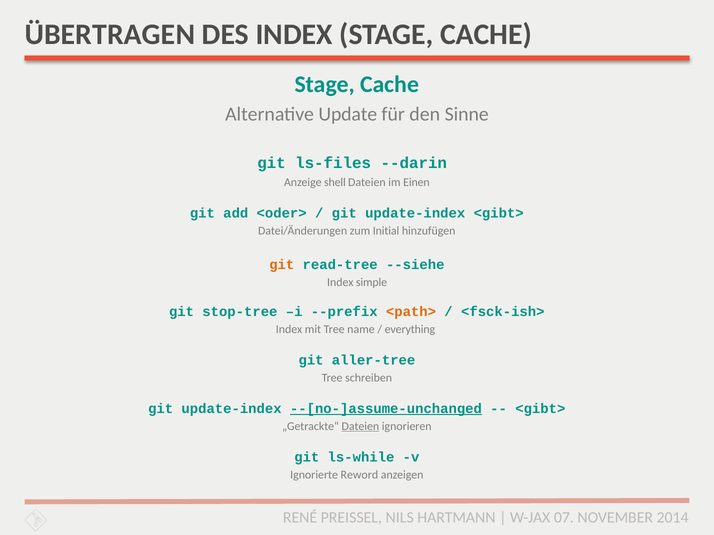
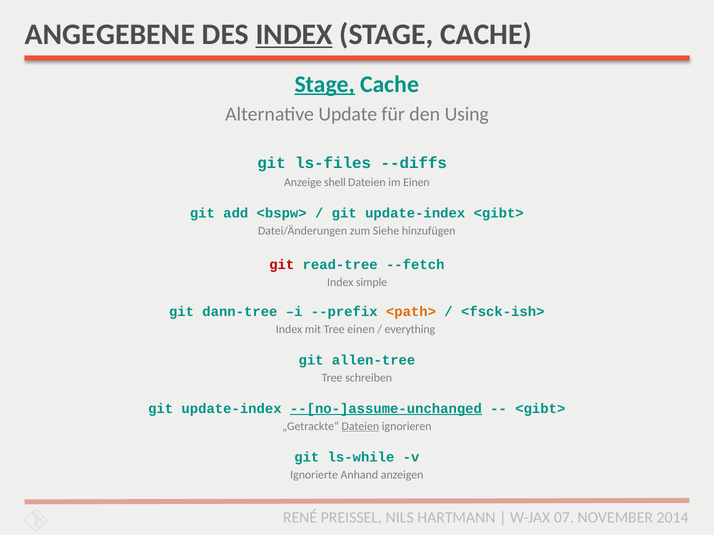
ÜBERTRAGEN: ÜBERTRAGEN -> ANGEGEBENE
INDEX at (294, 34) underline: none -> present
Stage at (325, 84) underline: none -> present
Sinne: Sinne -> Using
--darin: --darin -> --diffs
<oder>: <oder> -> <bspw>
Initial: Initial -> Siehe
git at (282, 265) colour: orange -> red
--siehe: --siehe -> --fetch
stop-tree: stop-tree -> dann-tree
Tree name: name -> einen
aller-tree: aller-tree -> allen-tree
Reword: Reword -> Anhand
